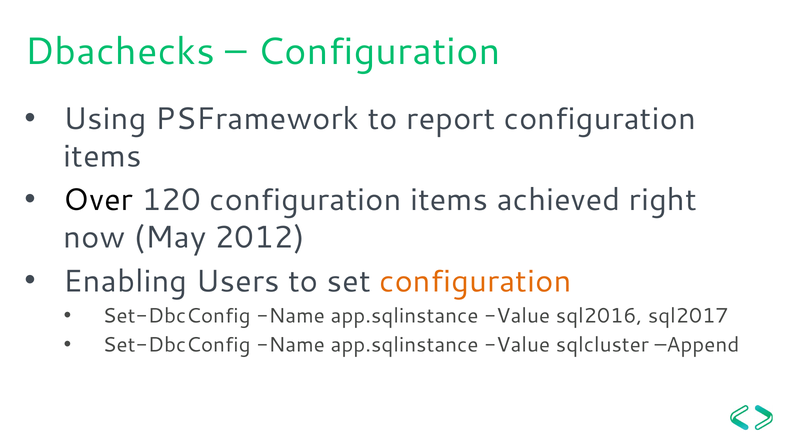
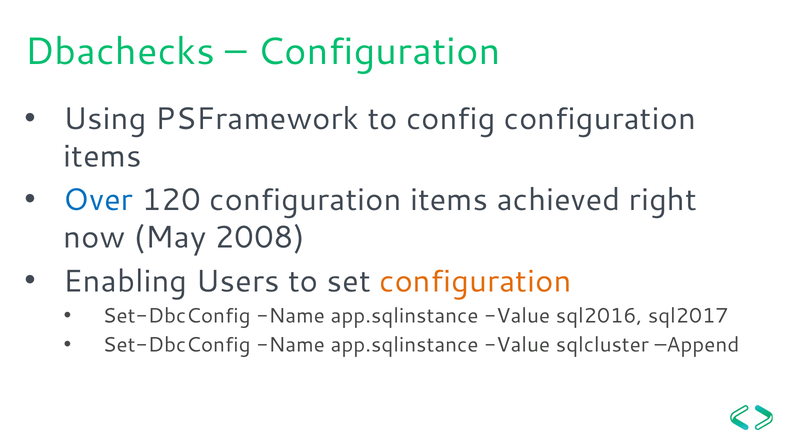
report: report -> config
Over colour: black -> blue
2012: 2012 -> 2008
